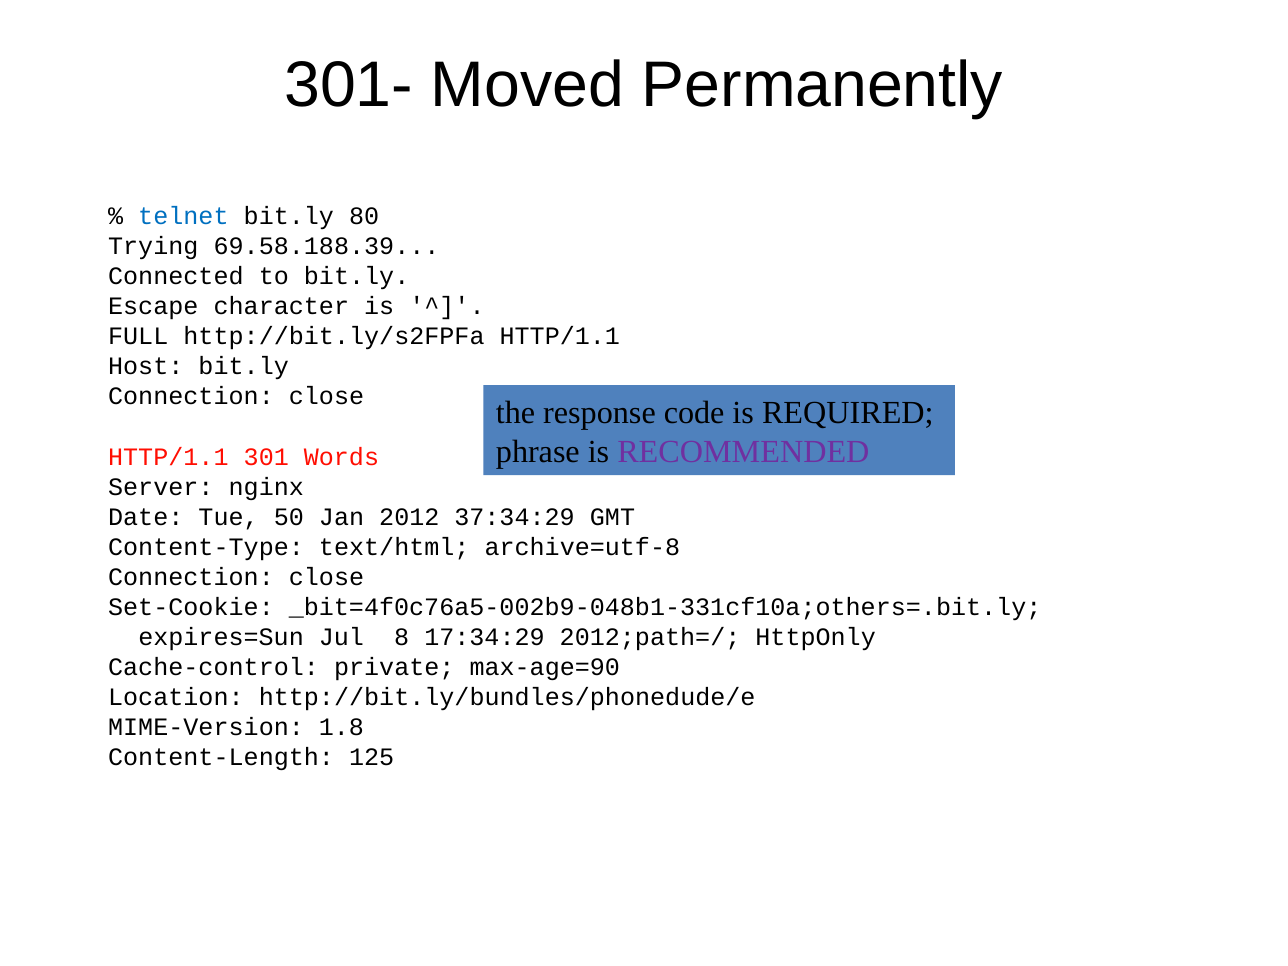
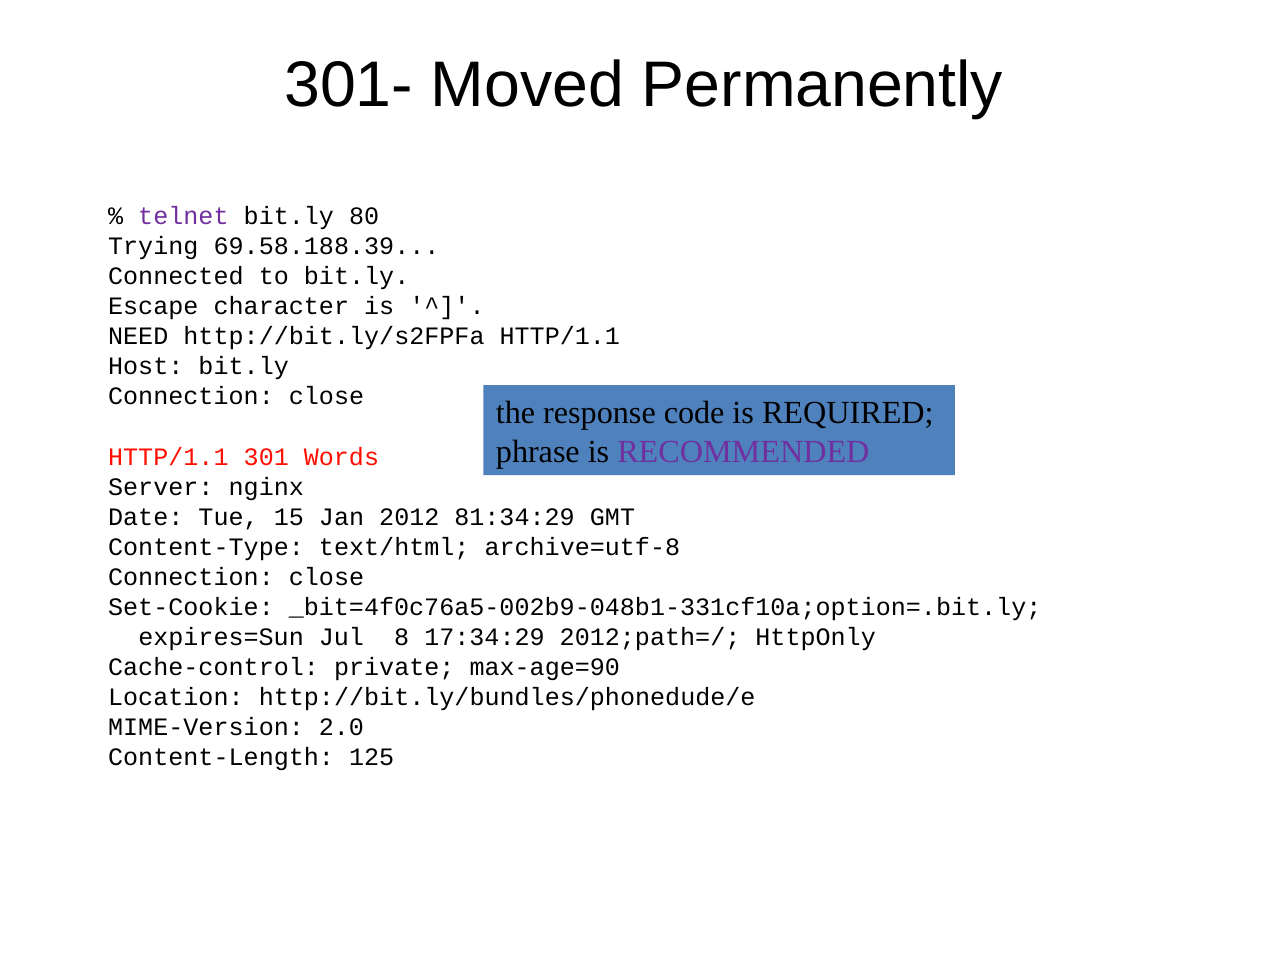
telnet colour: blue -> purple
FULL: FULL -> NEED
50: 50 -> 15
37:34:29: 37:34:29 -> 81:34:29
_bit=4f0c76a5-002b9-048b1-331cf10a;others=.bit.ly: _bit=4f0c76a5-002b9-048b1-331cf10a;others=.bit.ly -> _bit=4f0c76a5-002b9-048b1-331cf10a;option=.bit.ly
1.8: 1.8 -> 2.0
